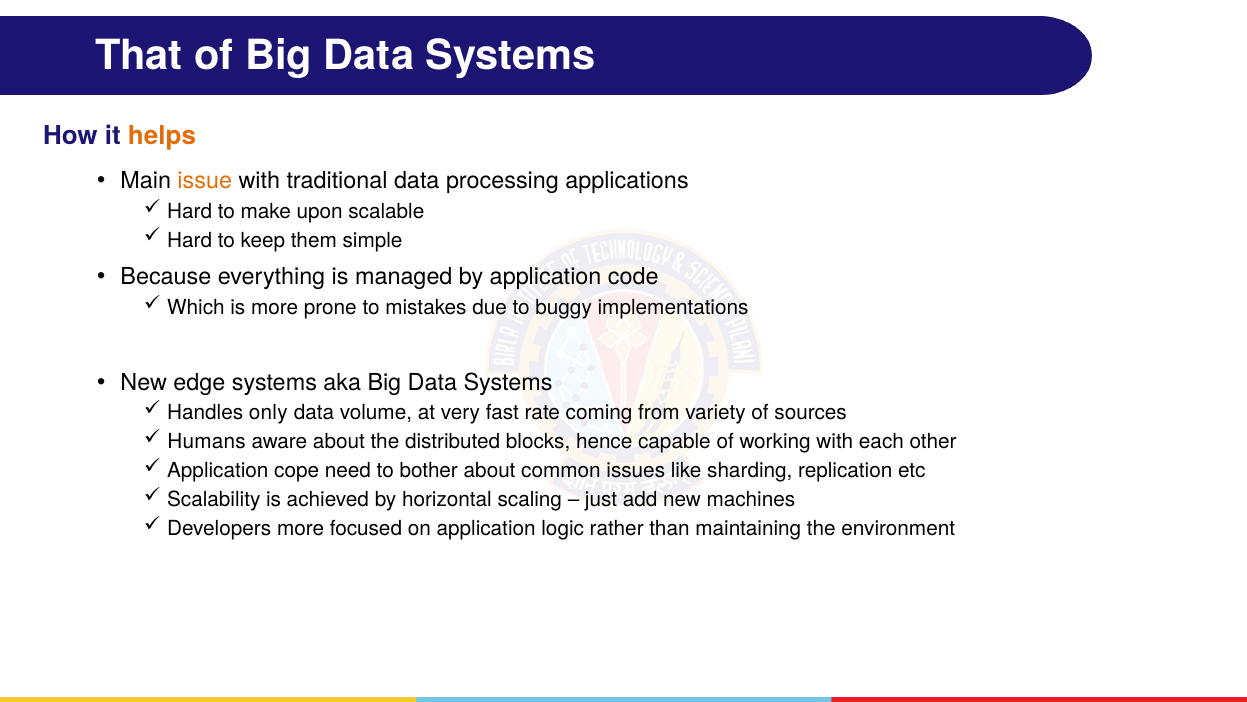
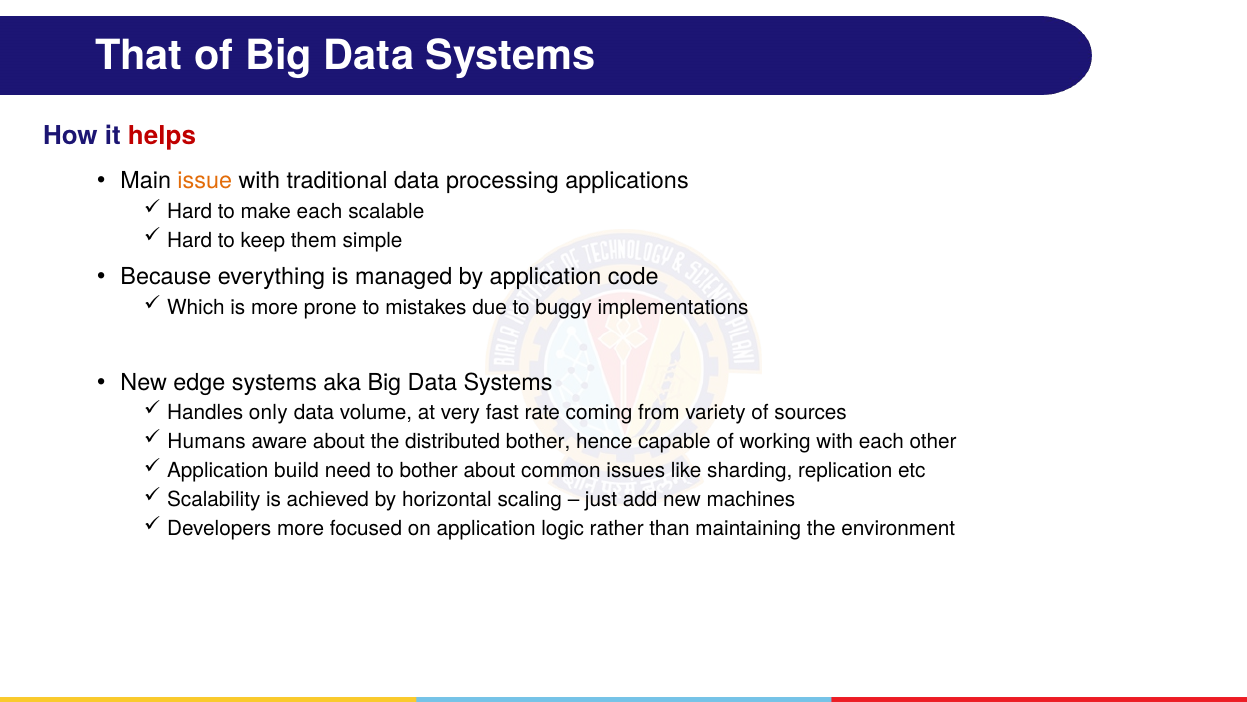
helps colour: orange -> red
make upon: upon -> each
distributed blocks: blocks -> bother
cope: cope -> build
